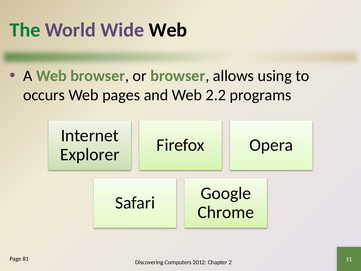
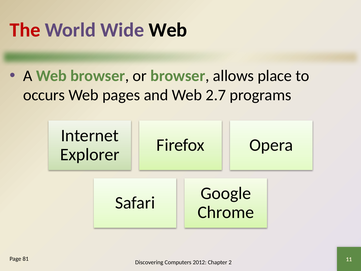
The colour: green -> red
using: using -> place
2.2: 2.2 -> 2.7
